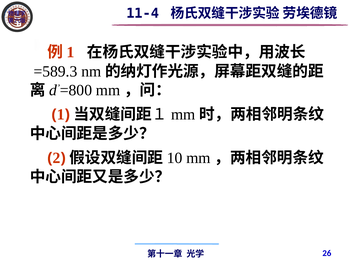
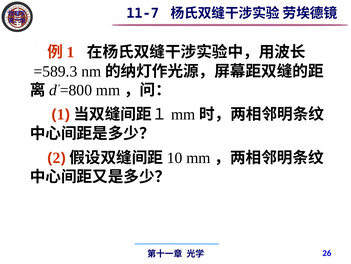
11-4: 11-4 -> 11-7
